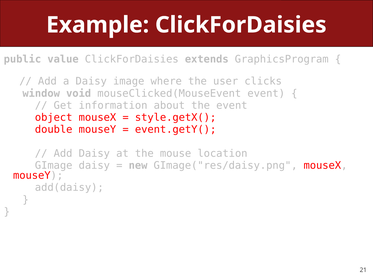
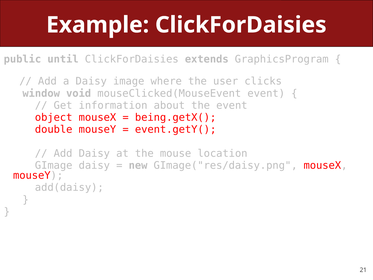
value: value -> until
style.getX(: style.getX( -> being.getX(
